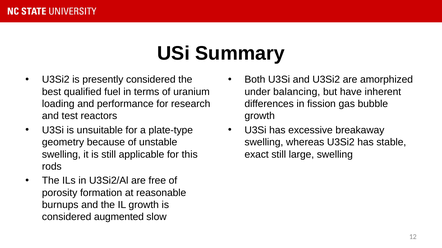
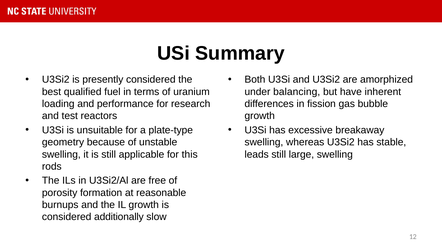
exact: exact -> leads
augmented: augmented -> additionally
